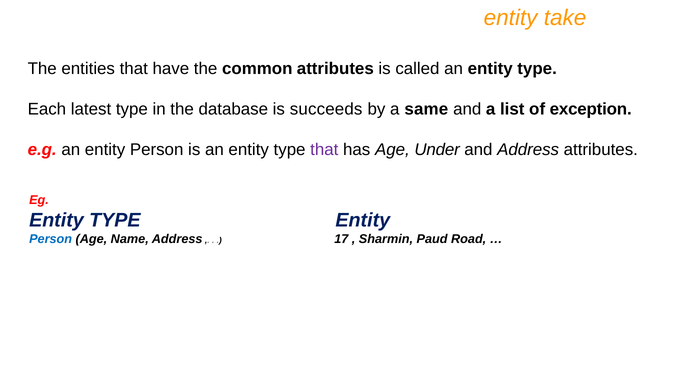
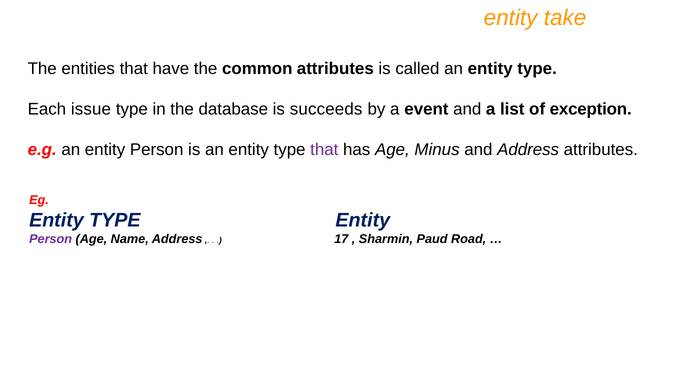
latest: latest -> issue
same: same -> event
Under: Under -> Minus
Person at (51, 239) colour: blue -> purple
